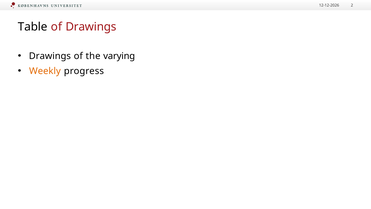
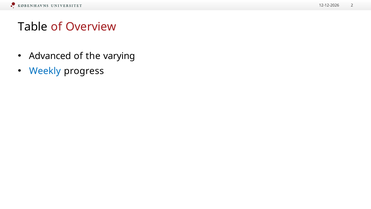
of Drawings: Drawings -> Overview
Drawings at (50, 56): Drawings -> Advanced
Weekly colour: orange -> blue
